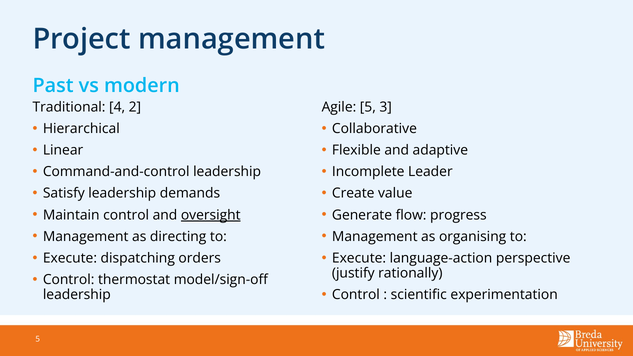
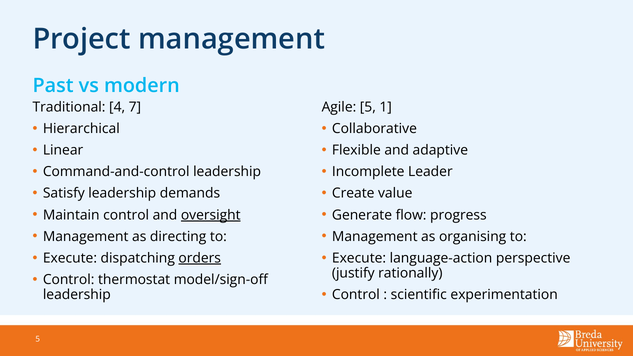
2: 2 -> 7
3: 3 -> 1
orders underline: none -> present
